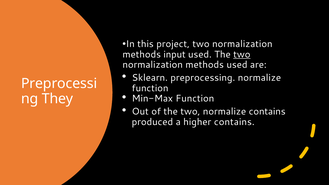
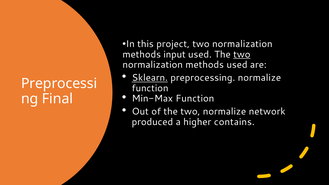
Sklearn underline: none -> present
They: They -> Final
normalize contains: contains -> network
